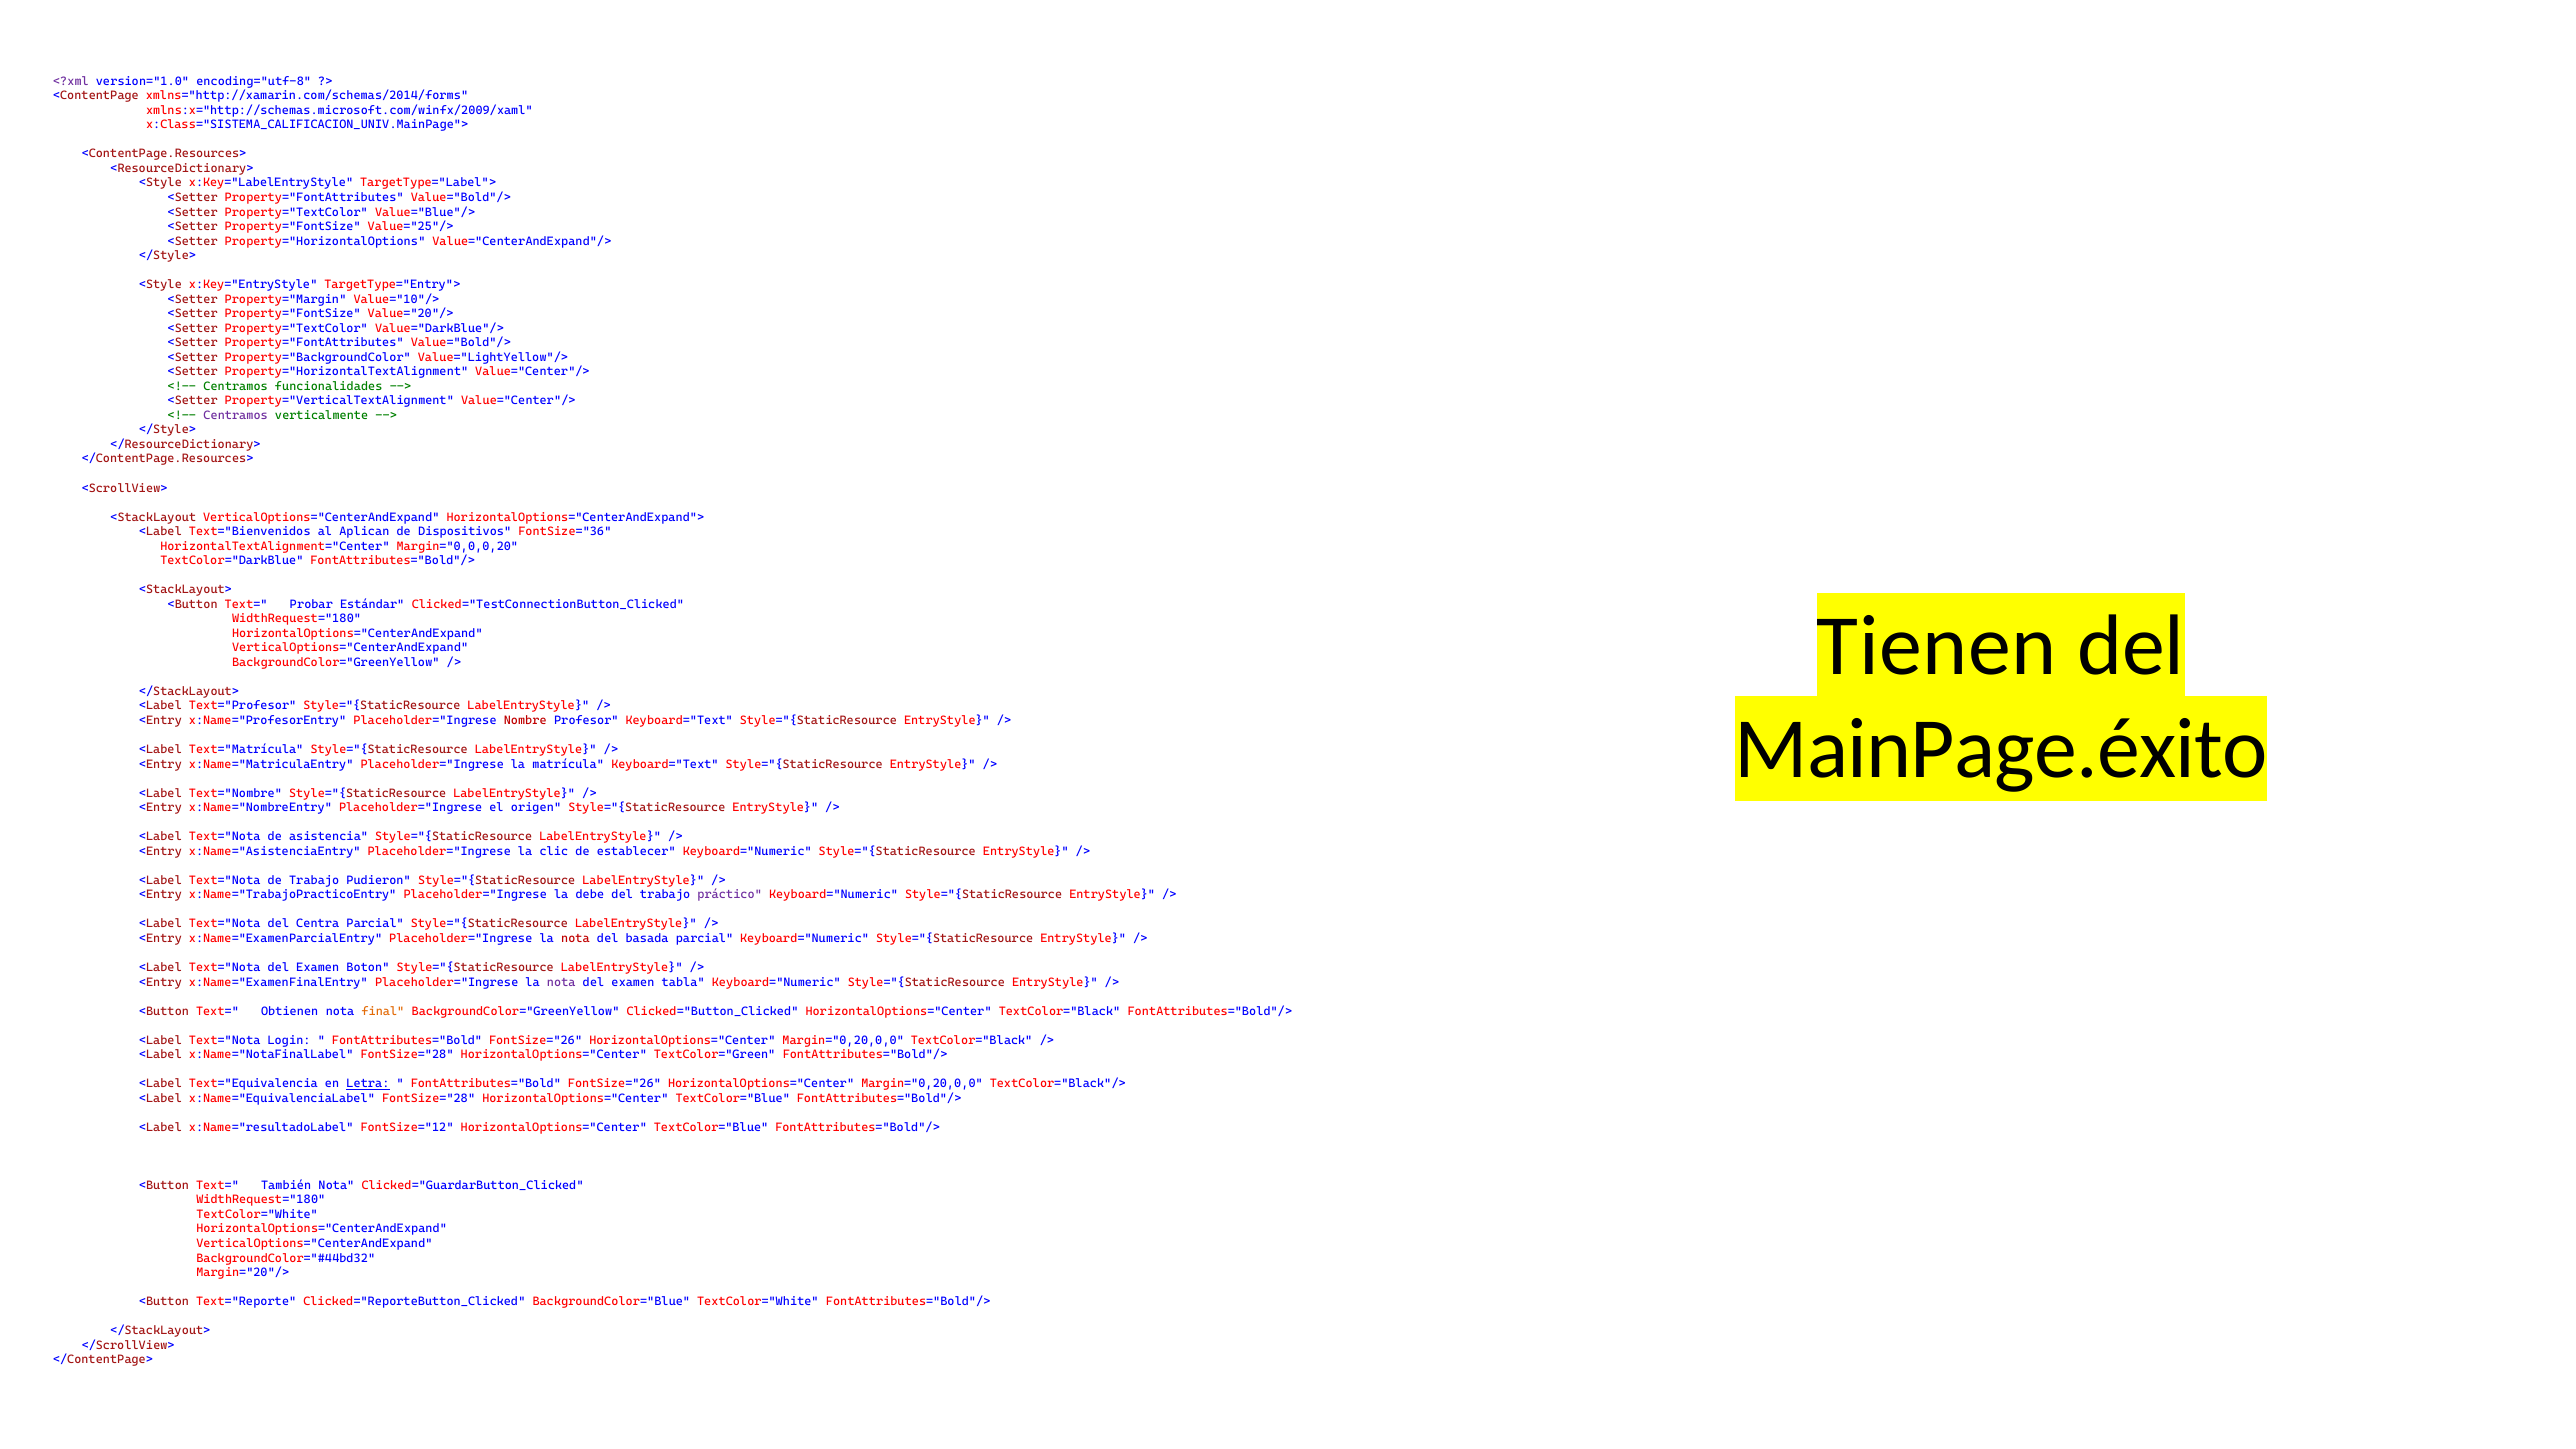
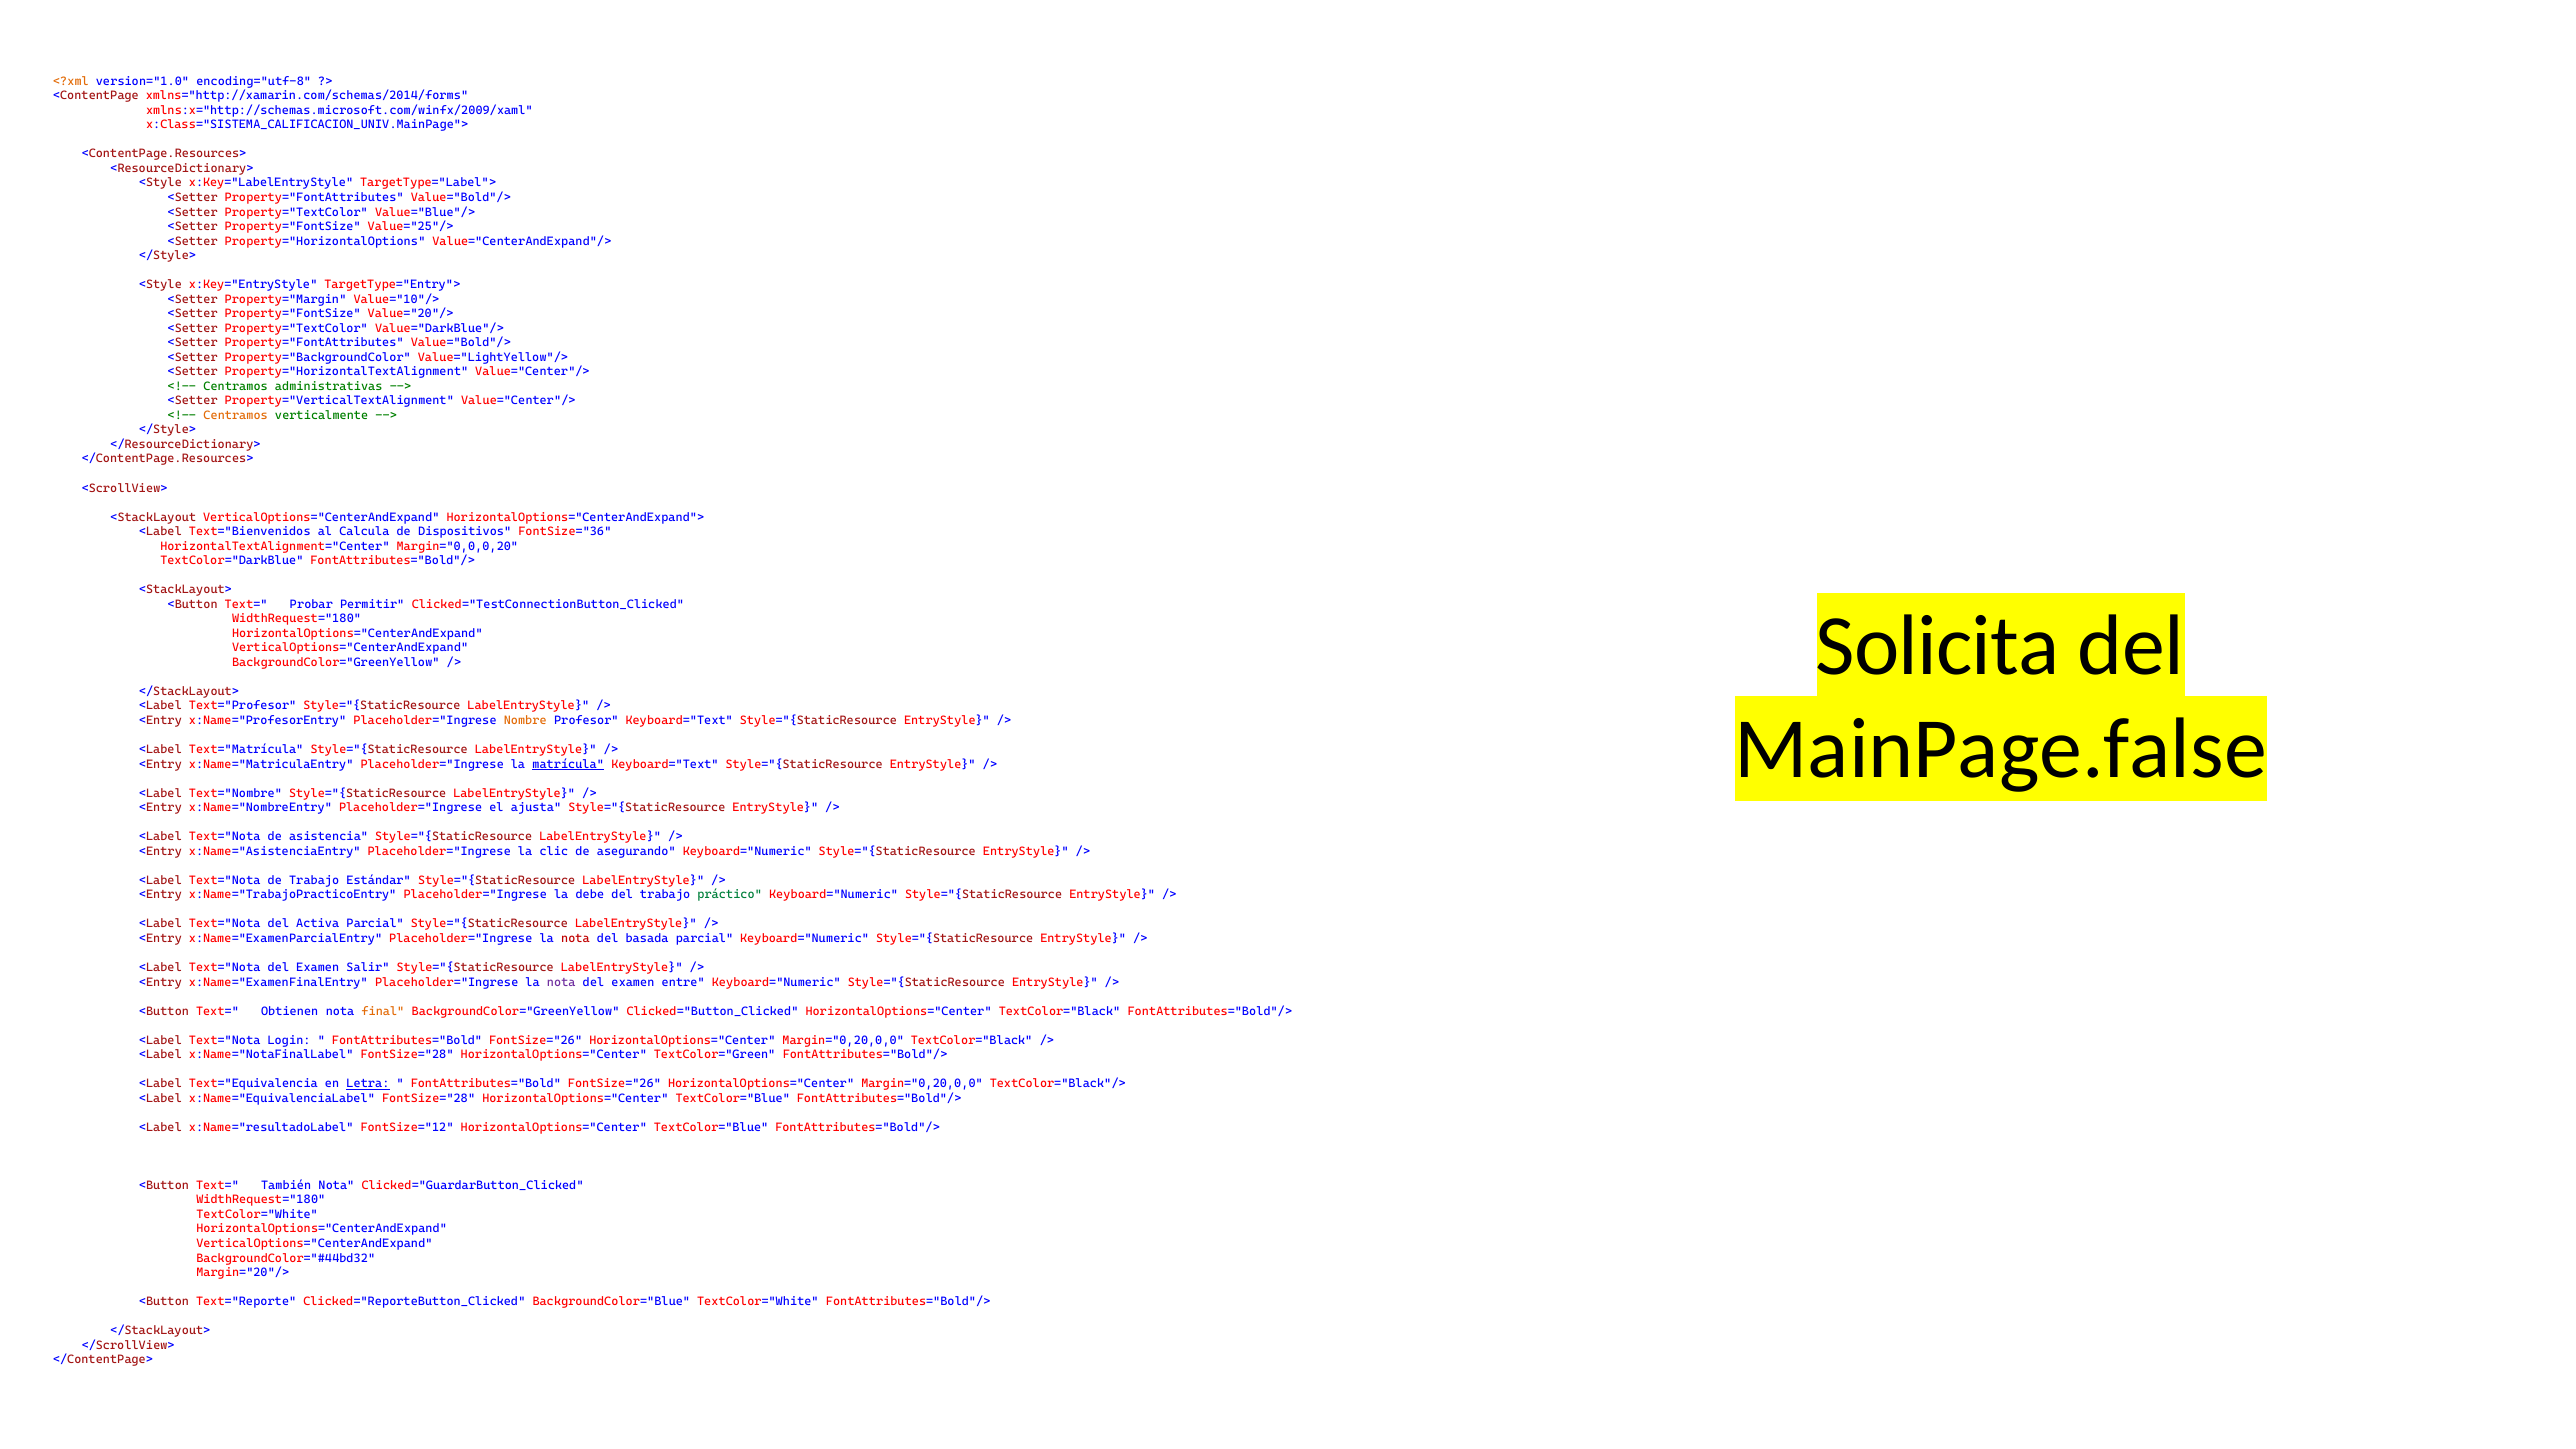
<?xml colour: purple -> orange
funcionalidades: funcionalidades -> administrativas
Centramos at (236, 415) colour: purple -> orange
Aplican: Aplican -> Calcula
Estándar: Estándar -> Permitir
Tienen: Tienen -> Solicita
Nombre colour: red -> orange
MainPage.éxito: MainPage.éxito -> MainPage.false
matrícula underline: none -> present
origen: origen -> ajusta
establecer: establecer -> asegurando
Pudieron: Pudieron -> Estándar
práctico colour: purple -> green
Centra: Centra -> Activa
Boton: Boton -> Salir
tabla: tabla -> entre
